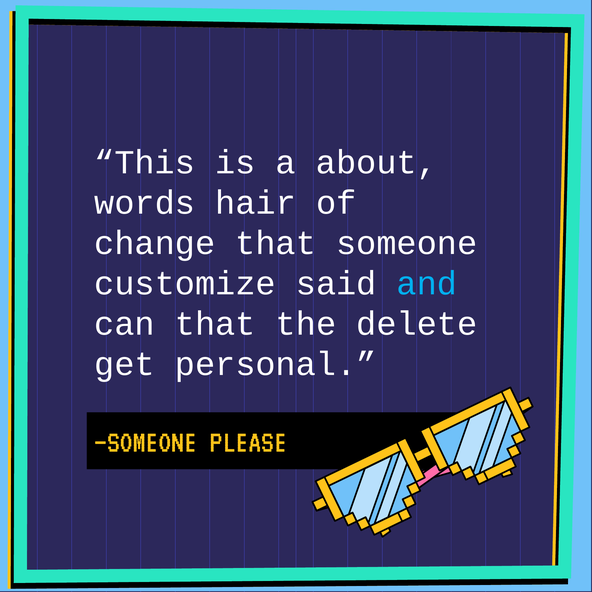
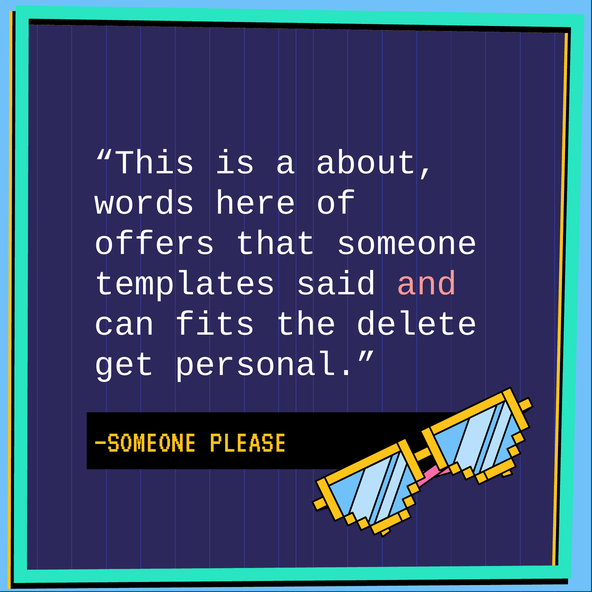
hair: hair -> here
change: change -> offers
customize: customize -> templates
and colour: light blue -> pink
can that: that -> fits
